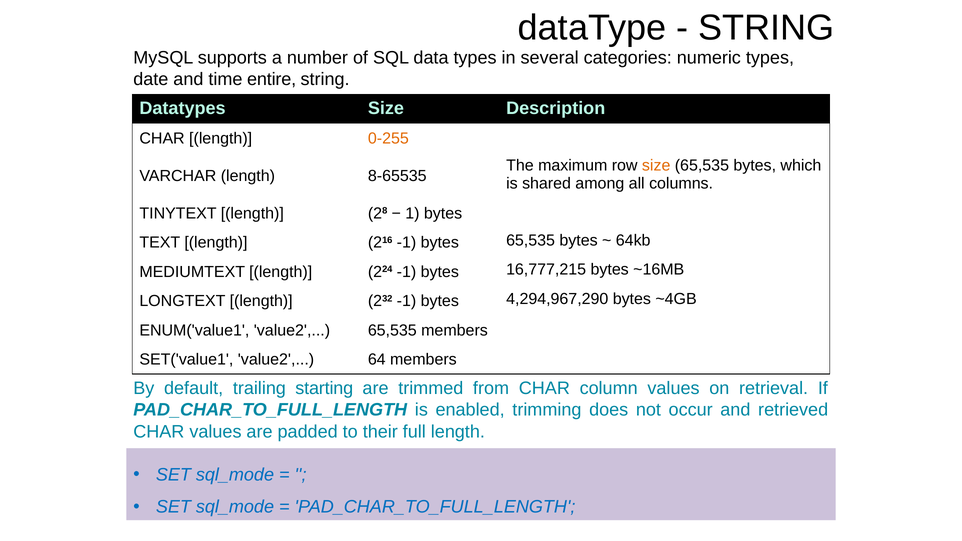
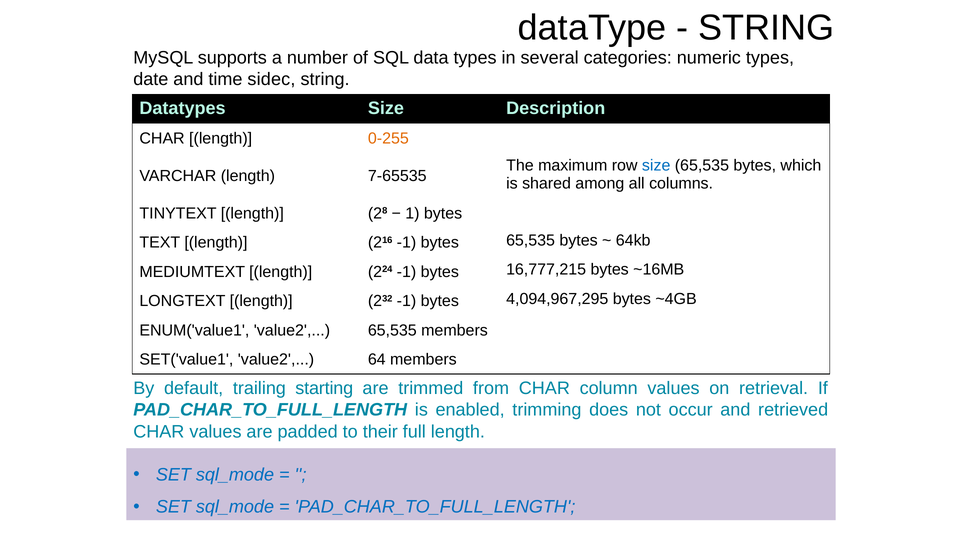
entire: entire -> sidec
size at (656, 166) colour: orange -> blue
8-65535: 8-65535 -> 7-65535
4,294,967,290: 4,294,967,290 -> 4,094,967,295
